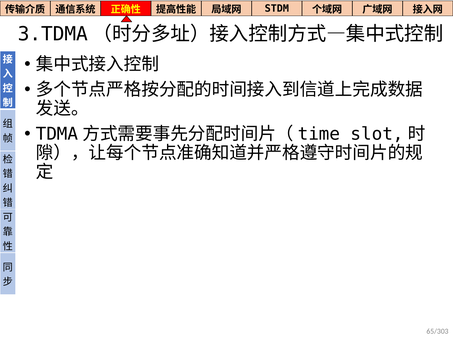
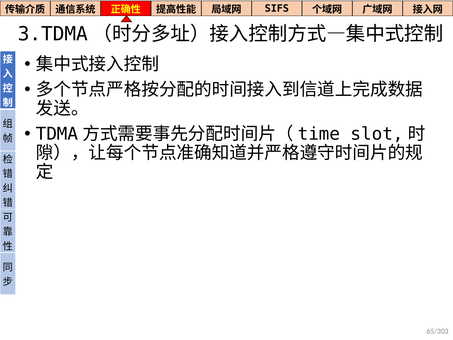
STDM: STDM -> SIFS
